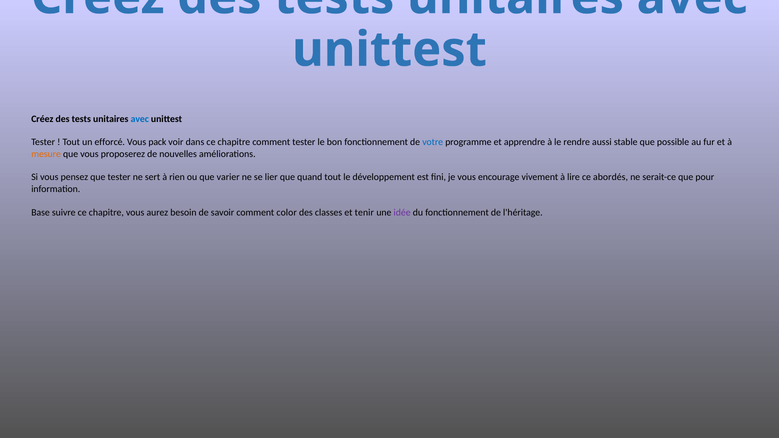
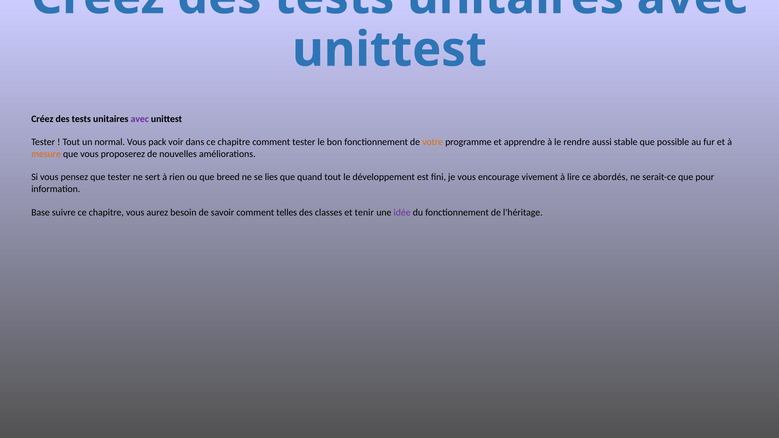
avec at (140, 119) colour: blue -> purple
efforcé: efforcé -> normal
votre colour: blue -> orange
varier: varier -> breed
lier: lier -> lies
color: color -> telles
